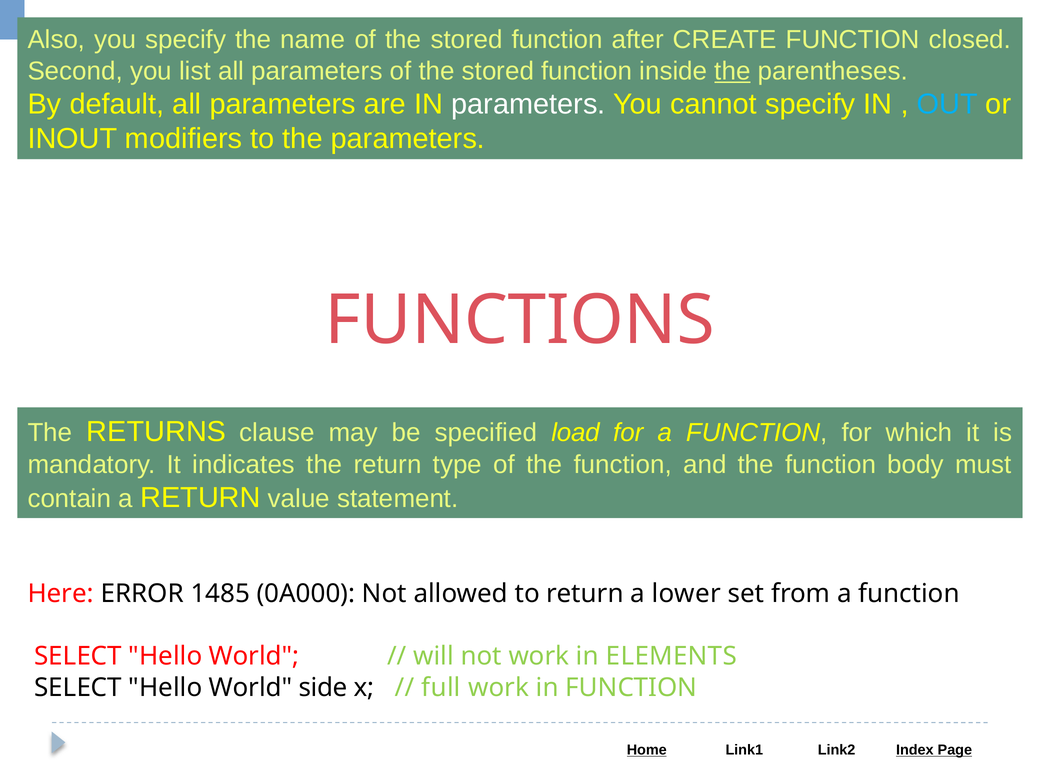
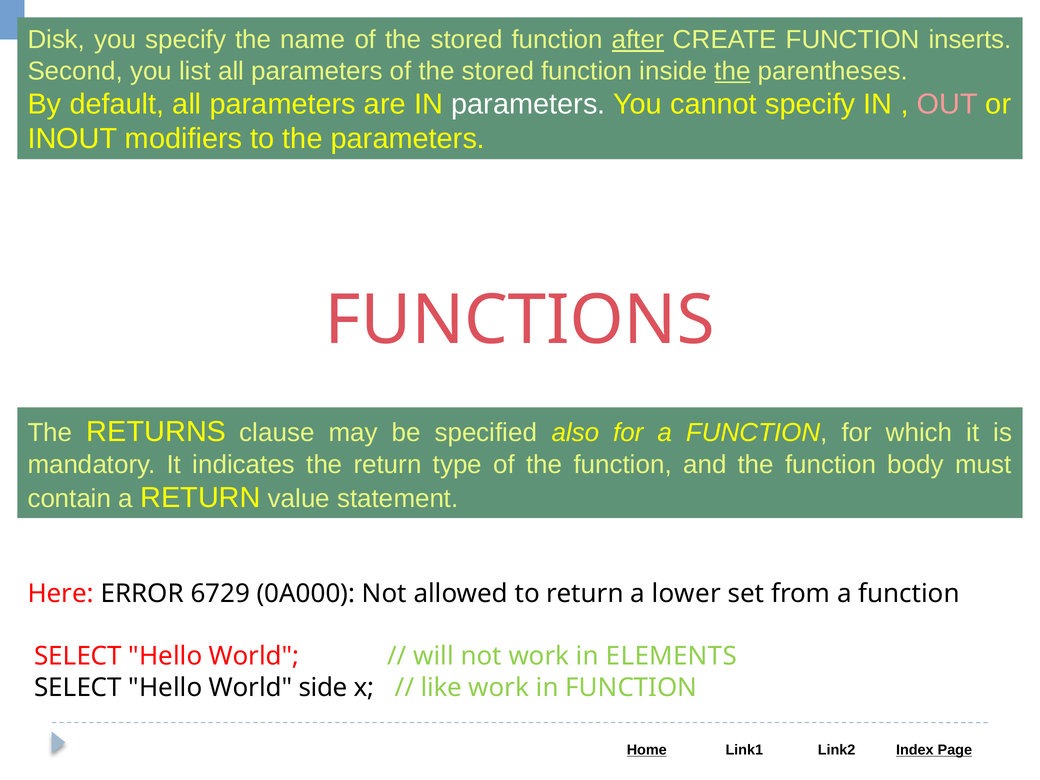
Also: Also -> Disk
after underline: none -> present
closed: closed -> inserts
OUT colour: light blue -> pink
load: load -> also
1485: 1485 -> 6729
full: full -> like
